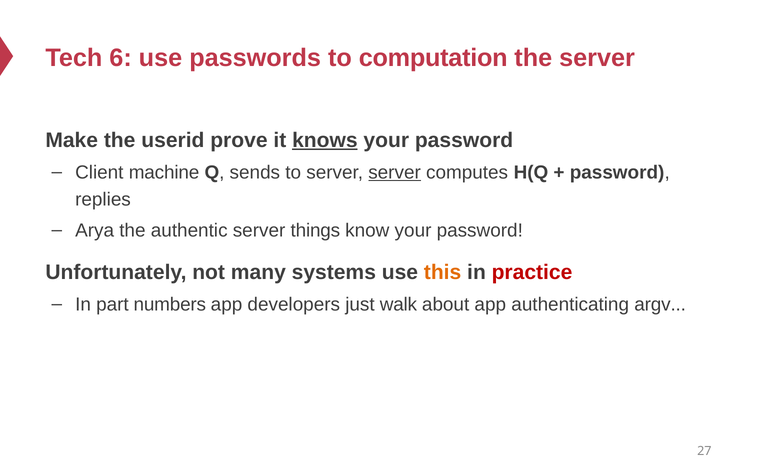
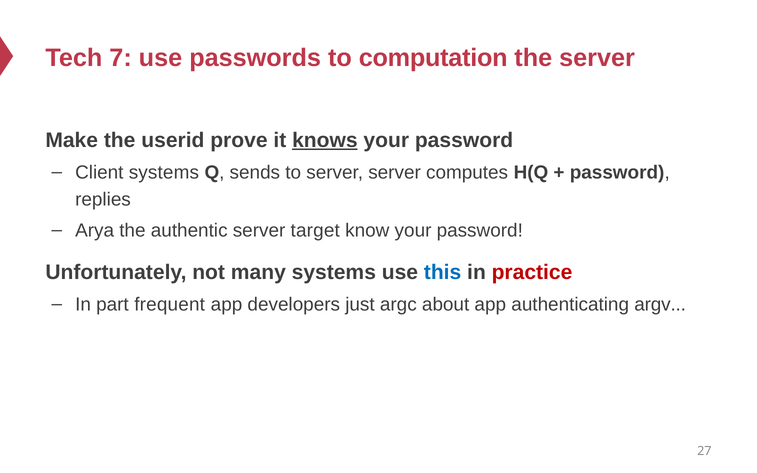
6: 6 -> 7
Client machine: machine -> systems
server at (395, 172) underline: present -> none
things: things -> target
this colour: orange -> blue
numbers: numbers -> frequent
walk: walk -> argc
